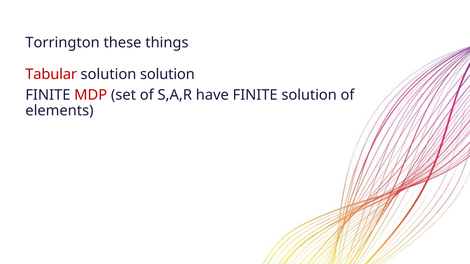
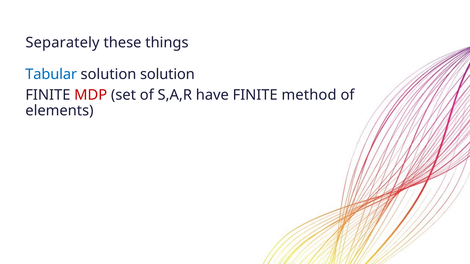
Torrington: Torrington -> Separately
Tabular colour: red -> blue
FINITE solution: solution -> method
